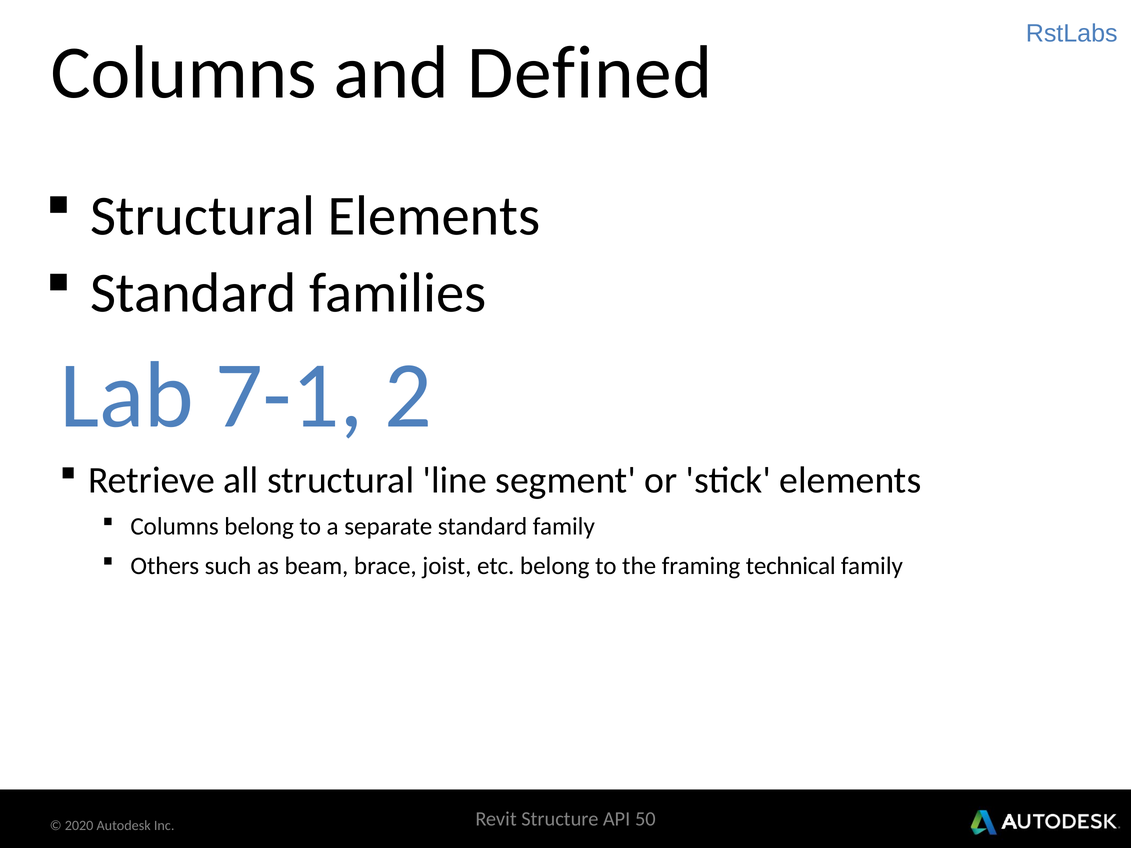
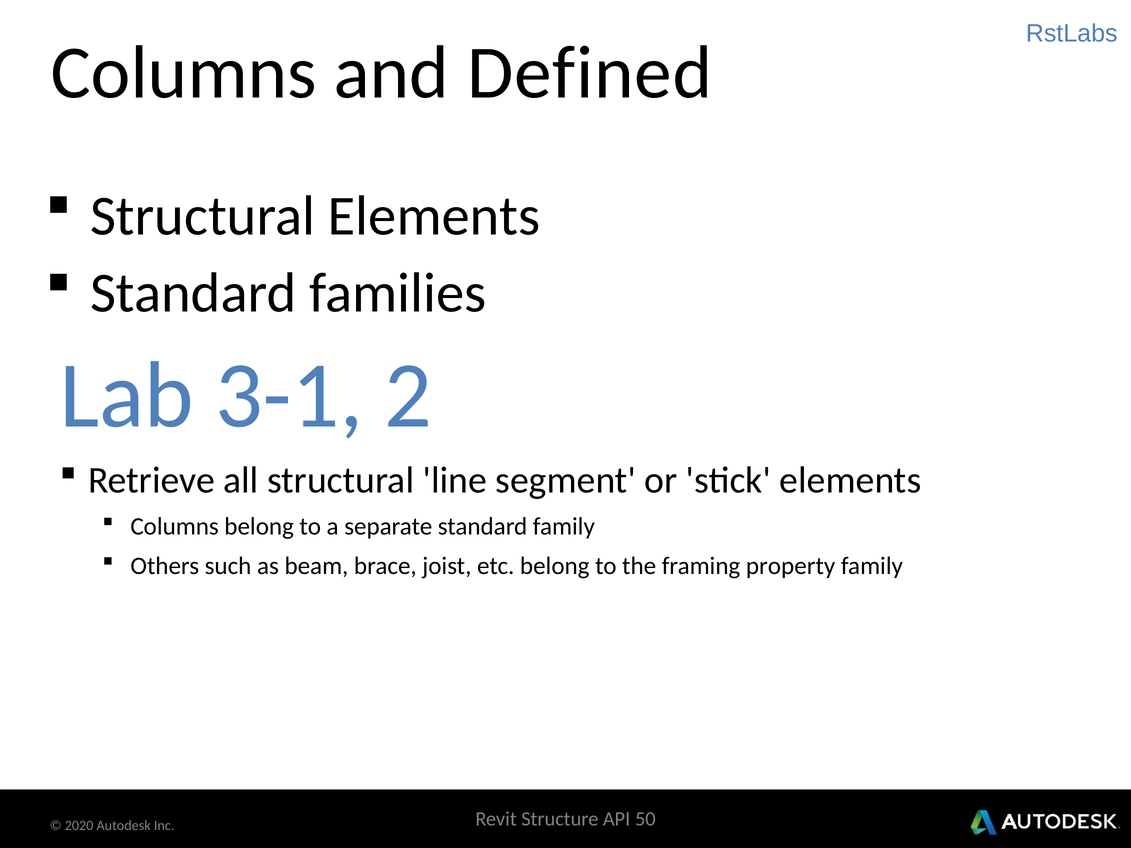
7-1: 7-1 -> 3-1
technical: technical -> property
